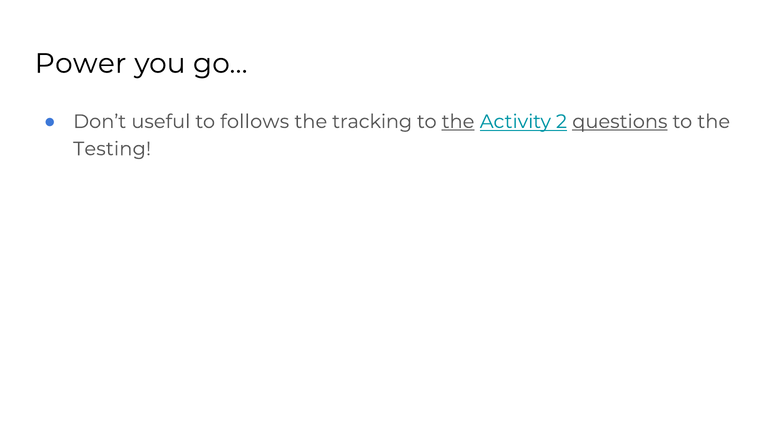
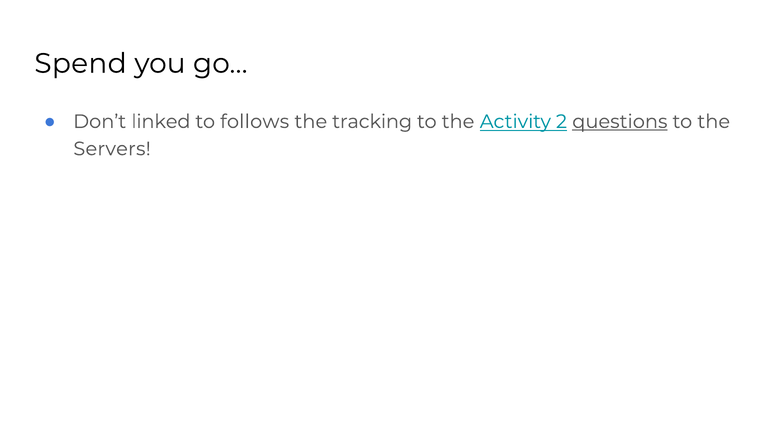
Power: Power -> Spend
useful: useful -> linked
the at (458, 122) underline: present -> none
Testing: Testing -> Servers
